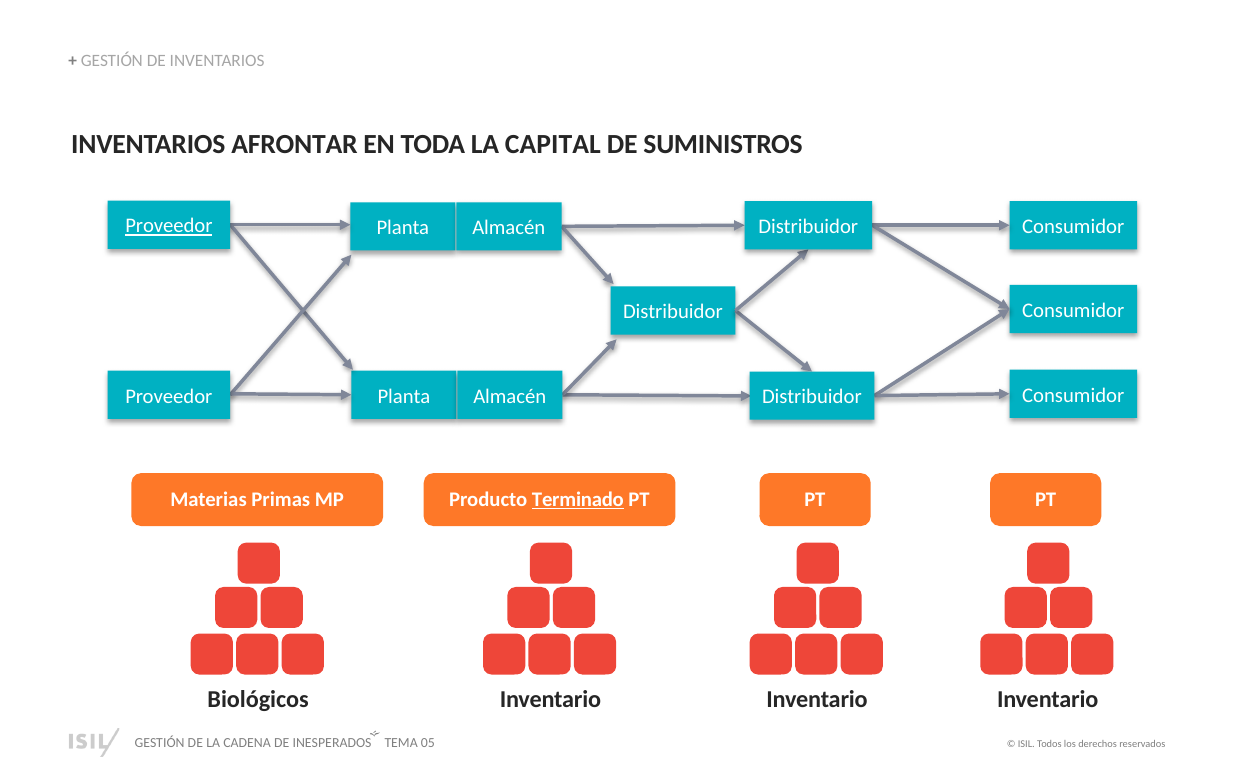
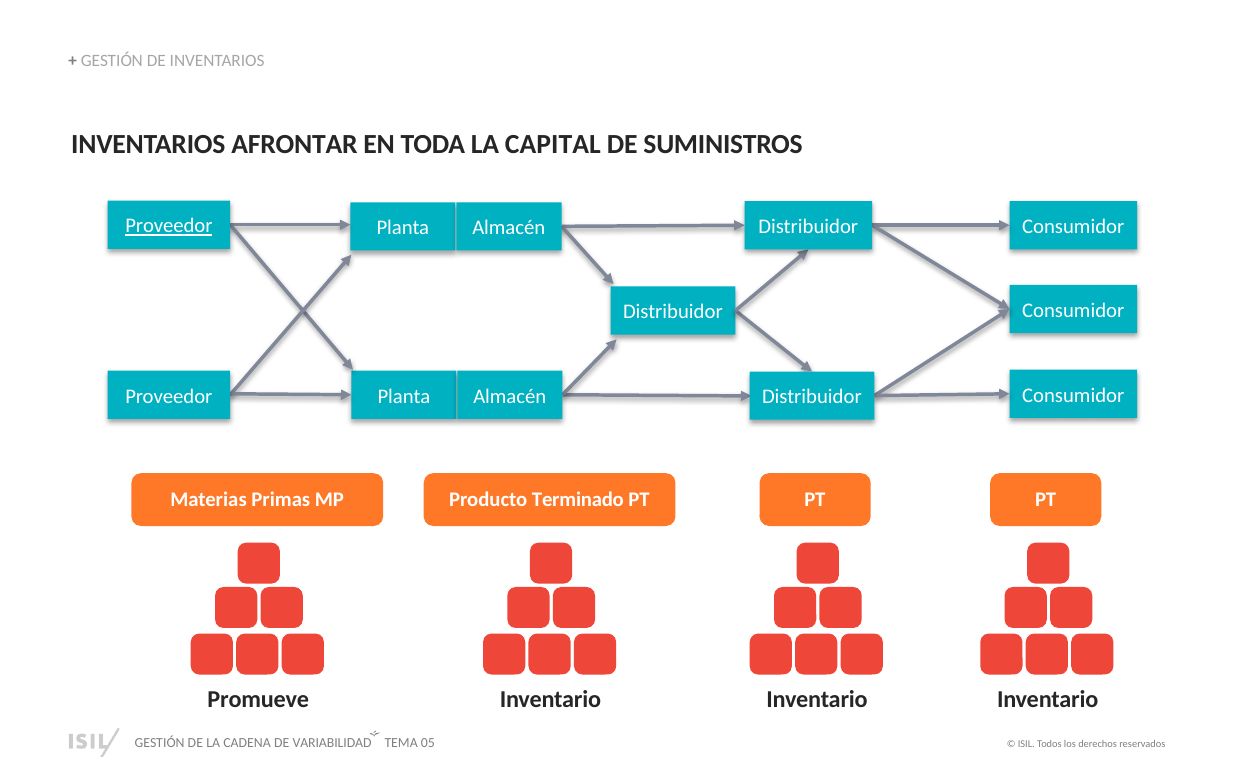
Terminado underline: present -> none
Biológicos: Biológicos -> Promueve
INESPERADOS: INESPERADOS -> VARIABILIDAD
